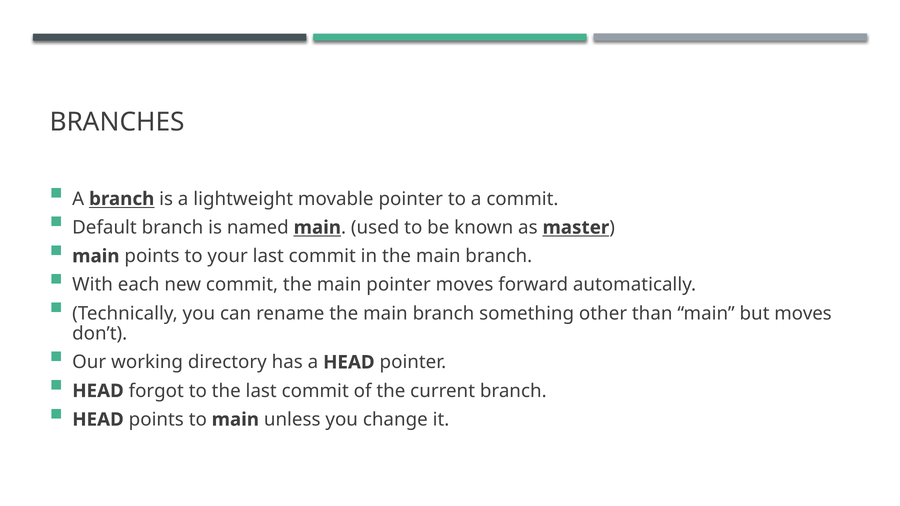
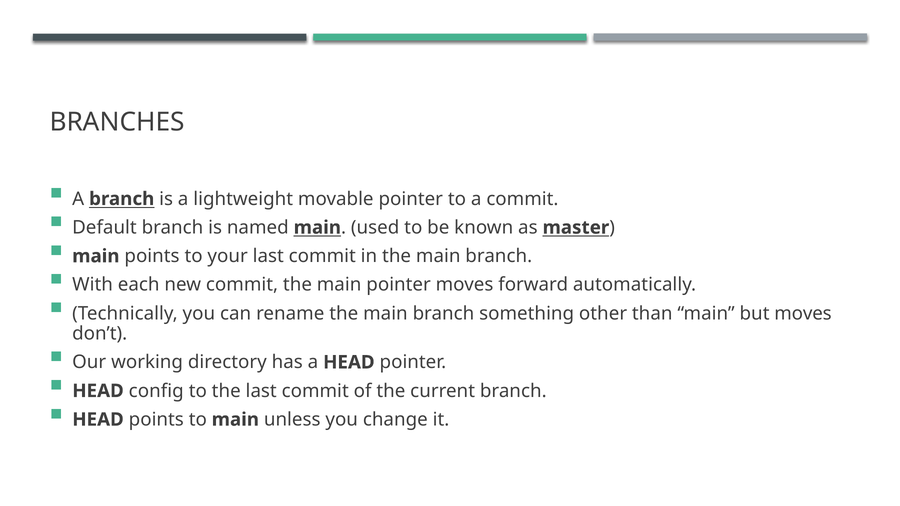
forgot: forgot -> config
